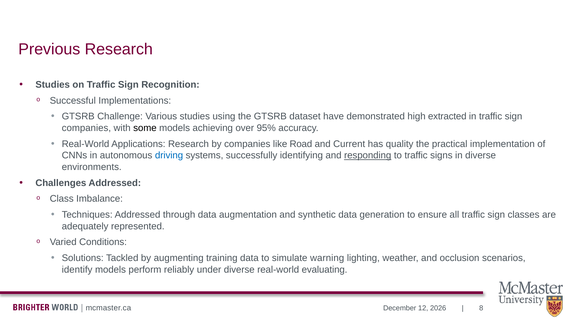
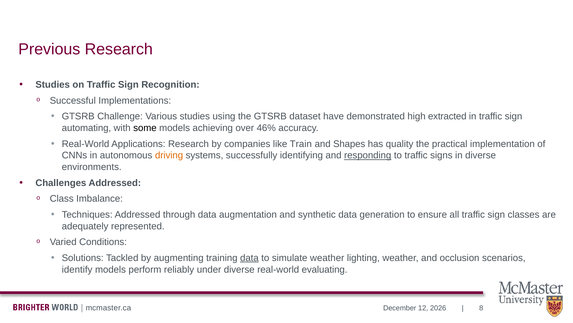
companies at (86, 128): companies -> automating
95%: 95% -> 46%
Road: Road -> Train
Current: Current -> Shapes
driving colour: blue -> orange
data at (249, 257) underline: none -> present
simulate warning: warning -> weather
